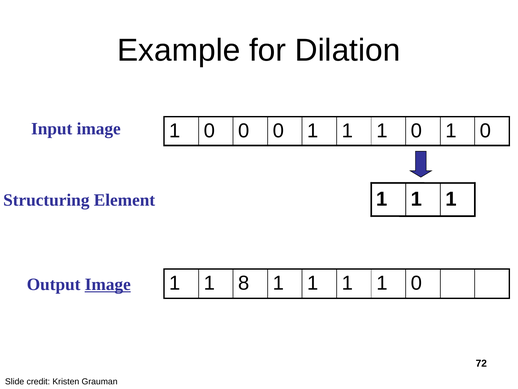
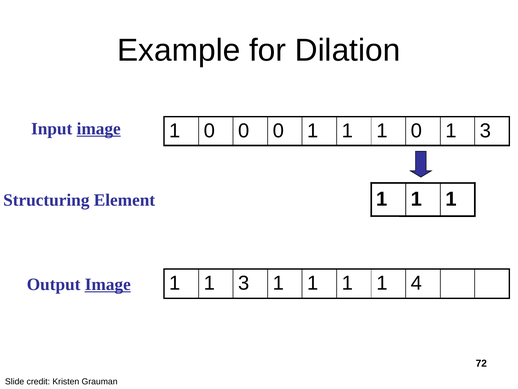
image at (99, 129) underline: none -> present
0 1 0: 0 -> 3
1 1 8: 8 -> 3
0 at (416, 283): 0 -> 4
